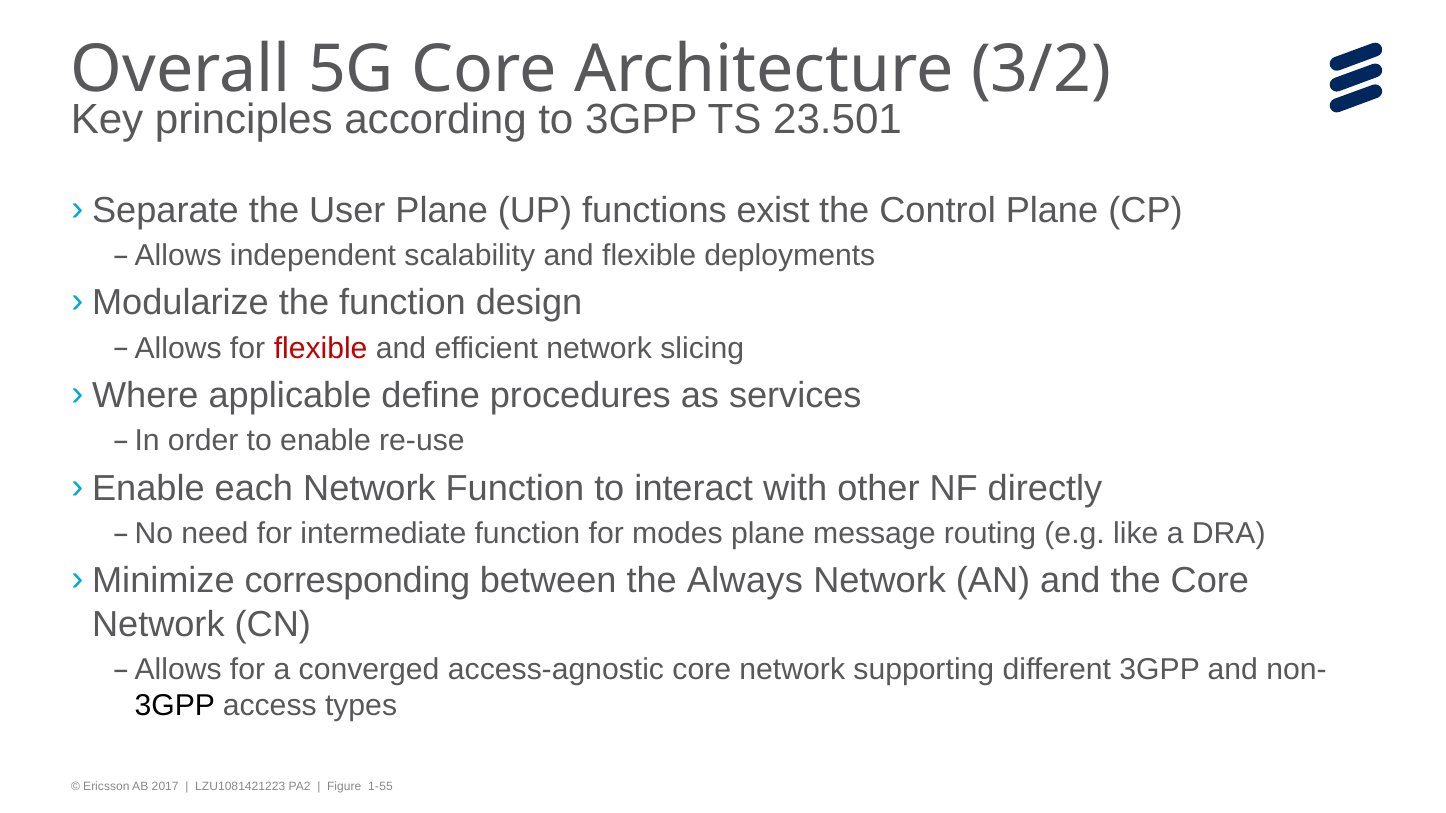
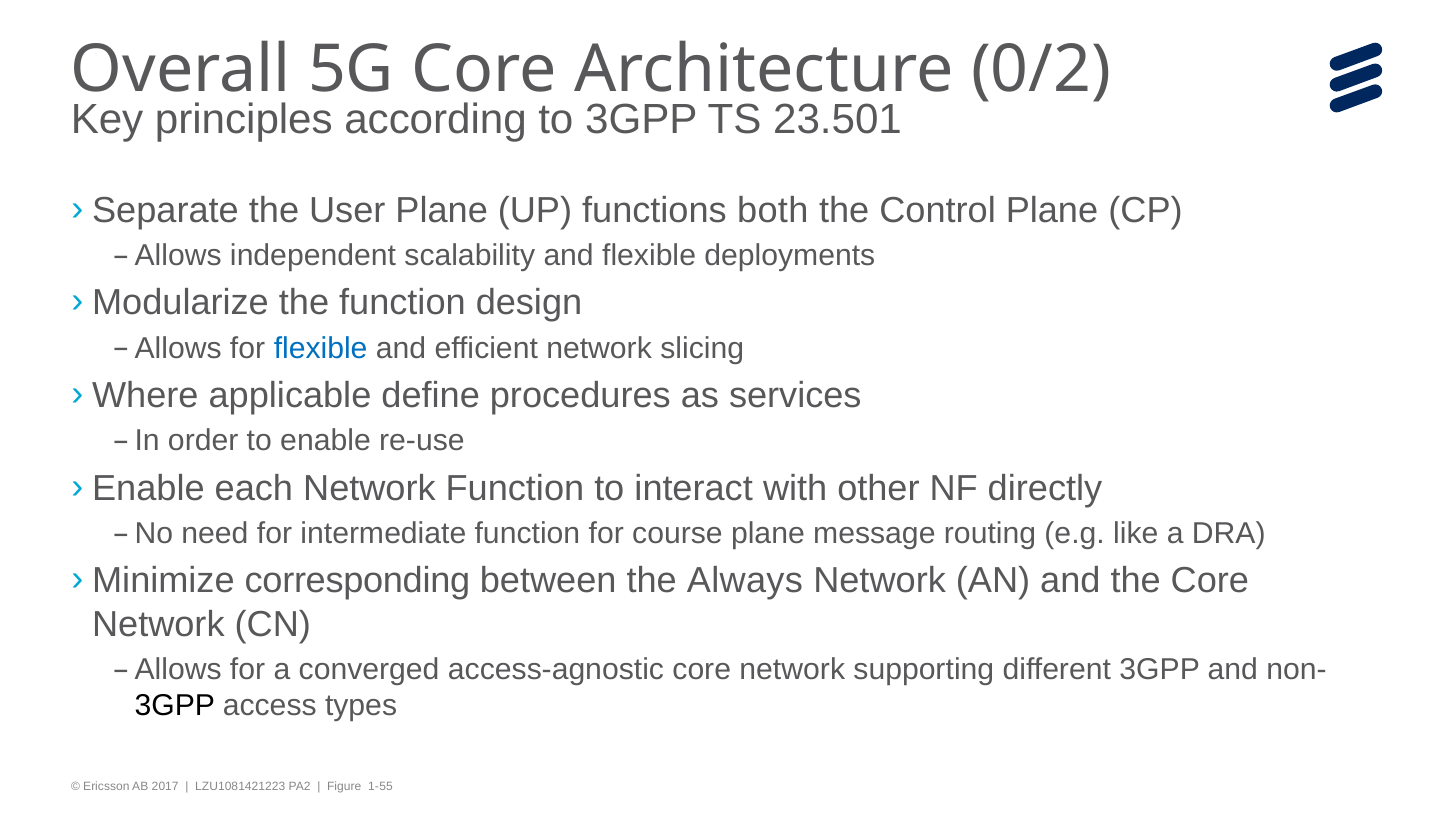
3/2: 3/2 -> 0/2
exist: exist -> both
flexible at (321, 348) colour: red -> blue
modes: modes -> course
